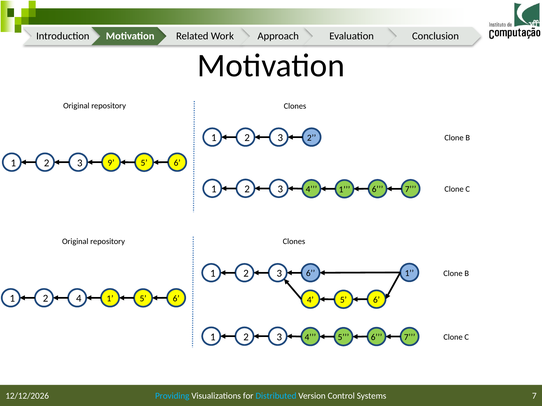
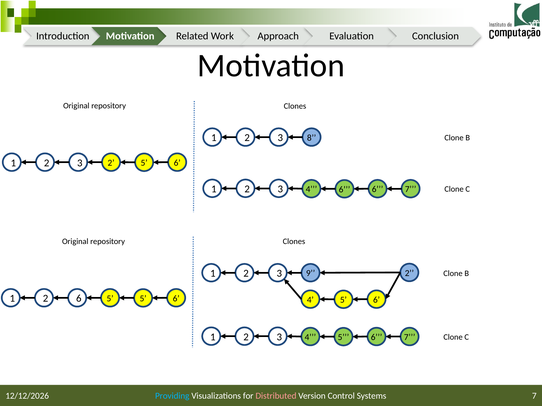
2 at (312, 138): 2 -> 8
9 at (111, 163): 9 -> 2
4 1: 1 -> 6
1 at (409, 273): 1 -> 2
6 at (311, 274): 6 -> 9
1 2 4: 4 -> 6
1 at (110, 299): 1 -> 5
Distributed colour: light blue -> pink
